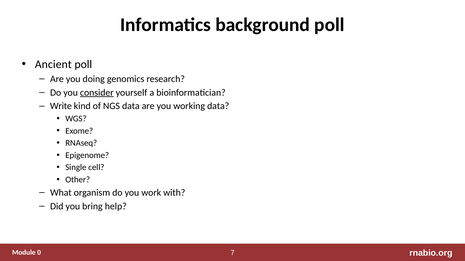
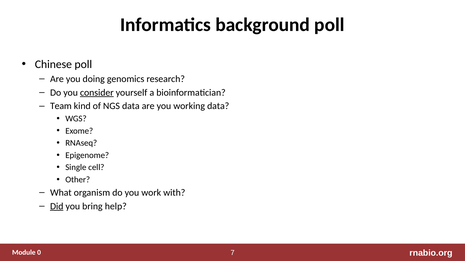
Ancient: Ancient -> Chinese
Write: Write -> Team
Did underline: none -> present
